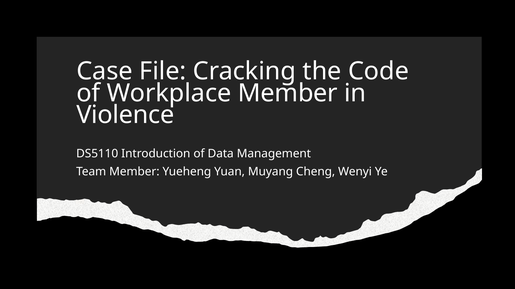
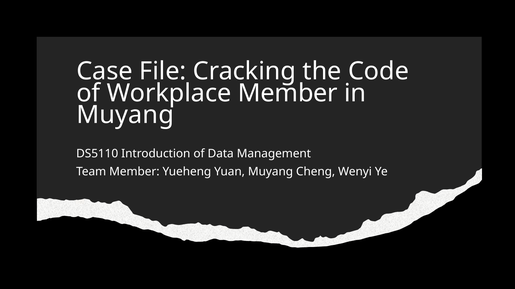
Violence at (125, 115): Violence -> Muyang
